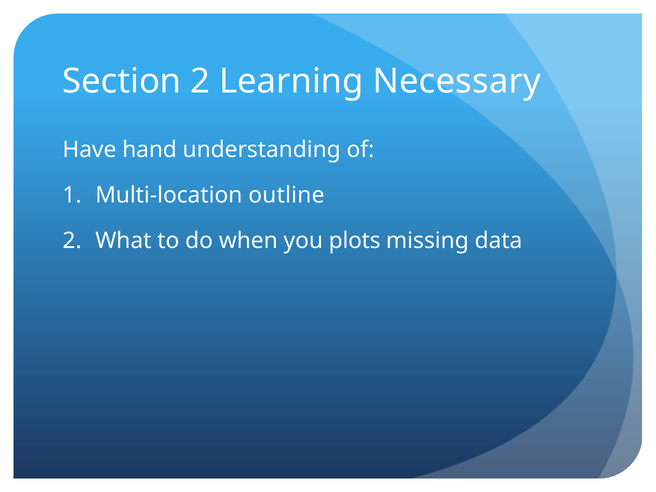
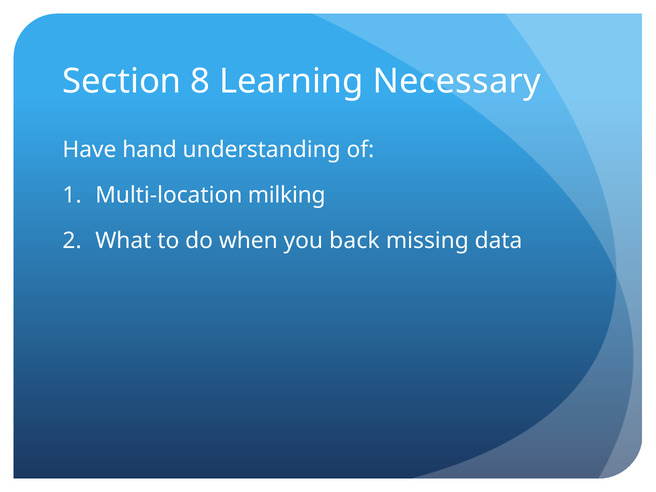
Section 2: 2 -> 8
outline: outline -> milking
plots: plots -> back
